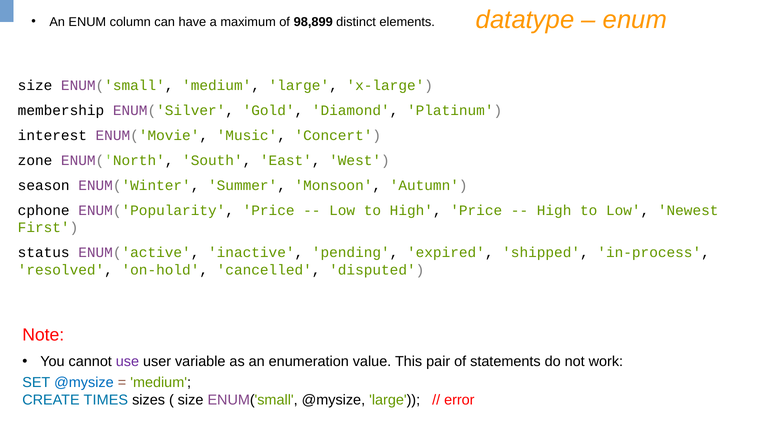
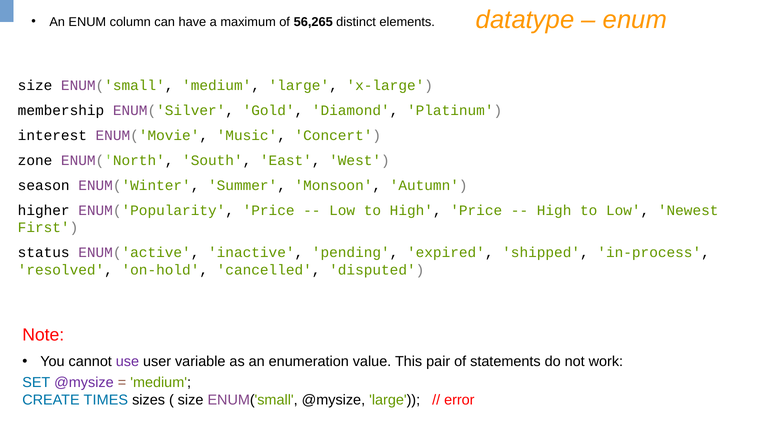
98,899: 98,899 -> 56,265
cphone: cphone -> higher
@mysize at (84, 383) colour: blue -> purple
